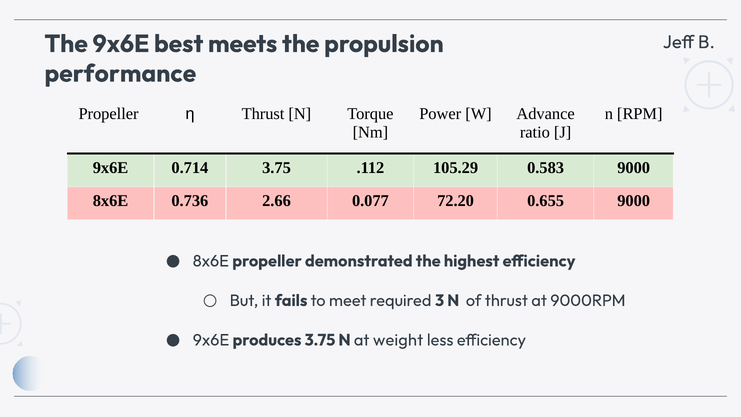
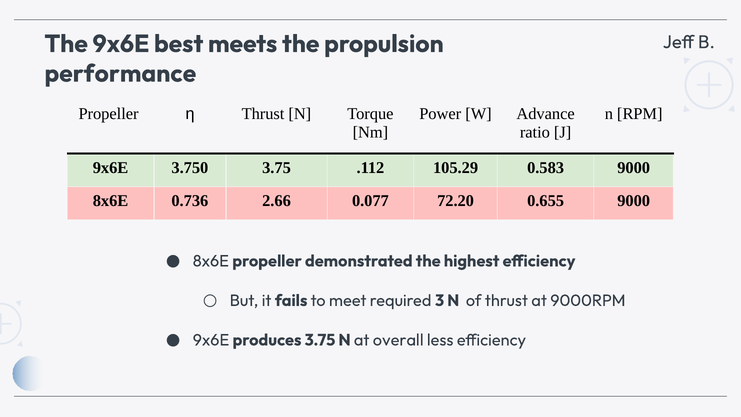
0.714: 0.714 -> 3.750
weight: weight -> overall
